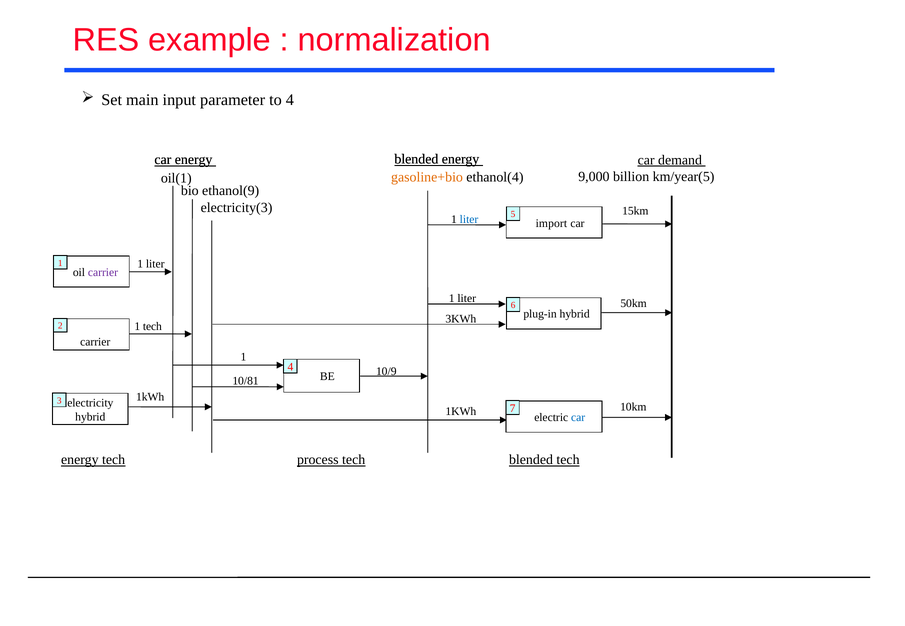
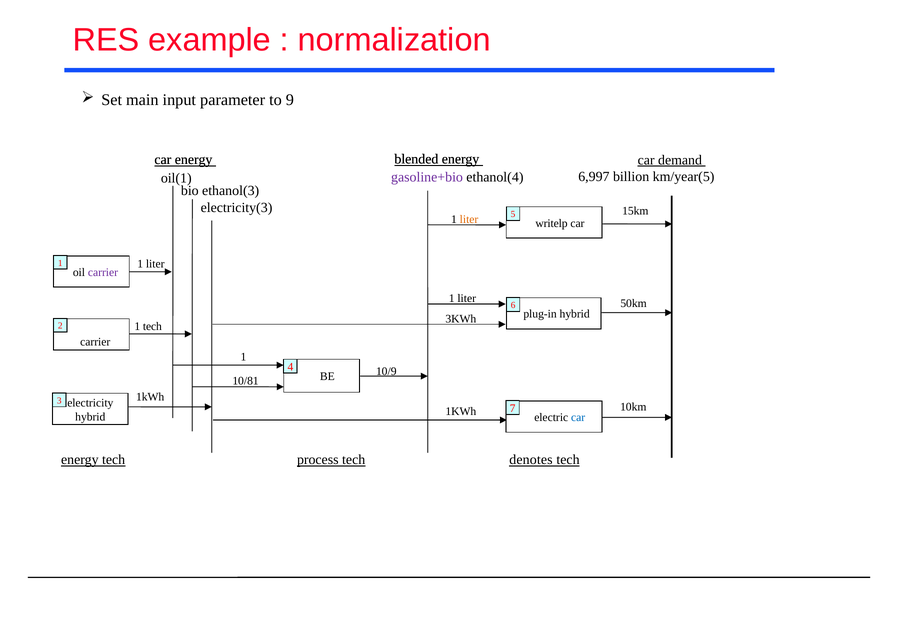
to 4: 4 -> 9
9,000: 9,000 -> 6,997
gasoline+bio colour: orange -> purple
ethanol(9: ethanol(9 -> ethanol(3
liter at (469, 219) colour: blue -> orange
import: import -> writelp
tech blended: blended -> denotes
